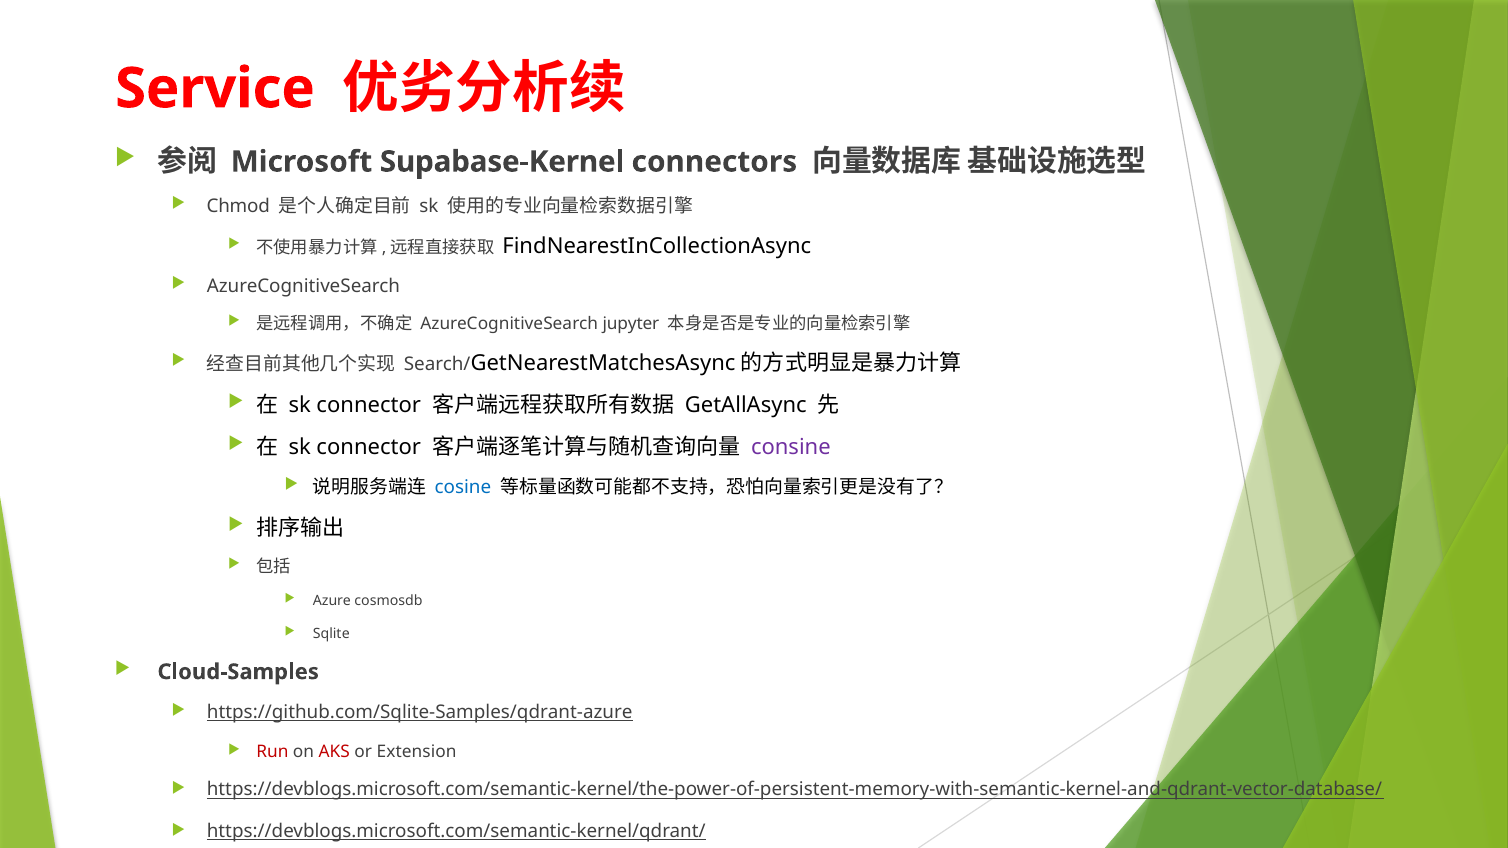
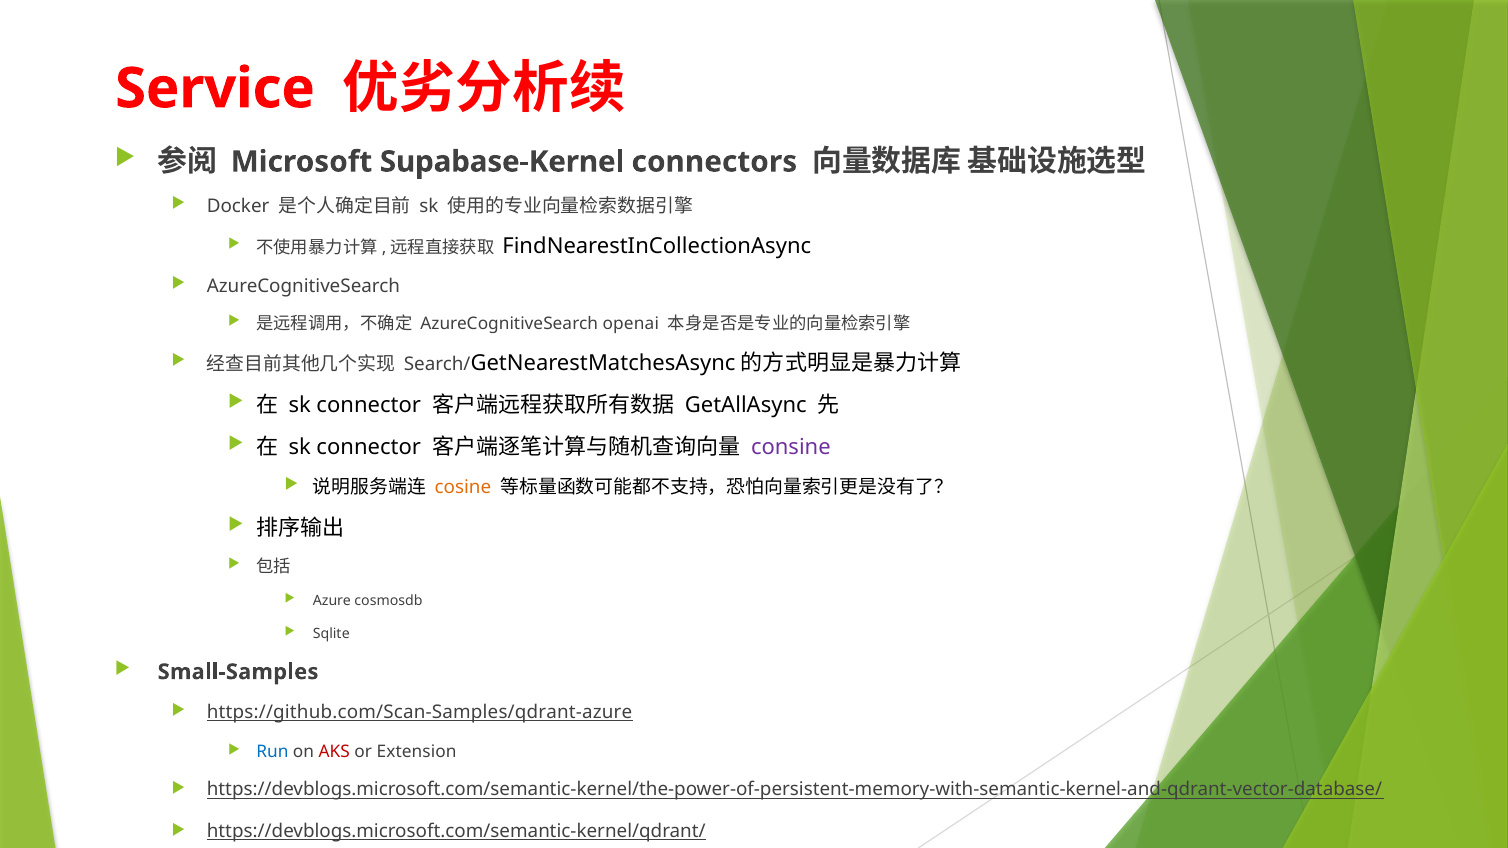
Chmod: Chmod -> Docker
jupyter: jupyter -> openai
cosine colour: blue -> orange
Cloud-Samples: Cloud-Samples -> Small-Samples
https://github.com/Sqlite-Samples/qdrant-azure: https://github.com/Sqlite-Samples/qdrant-azure -> https://github.com/Scan-Samples/qdrant-azure
Run colour: red -> blue
